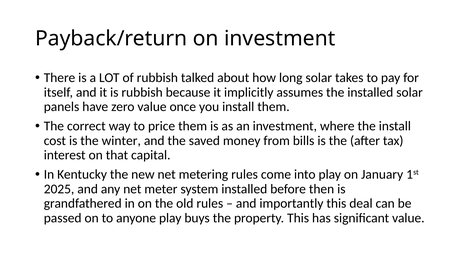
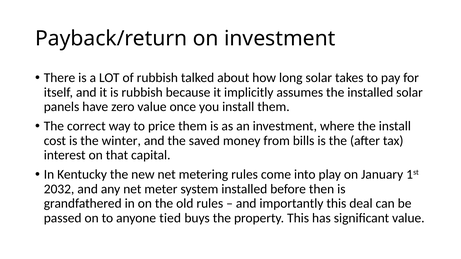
2025: 2025 -> 2032
anyone play: play -> tied
